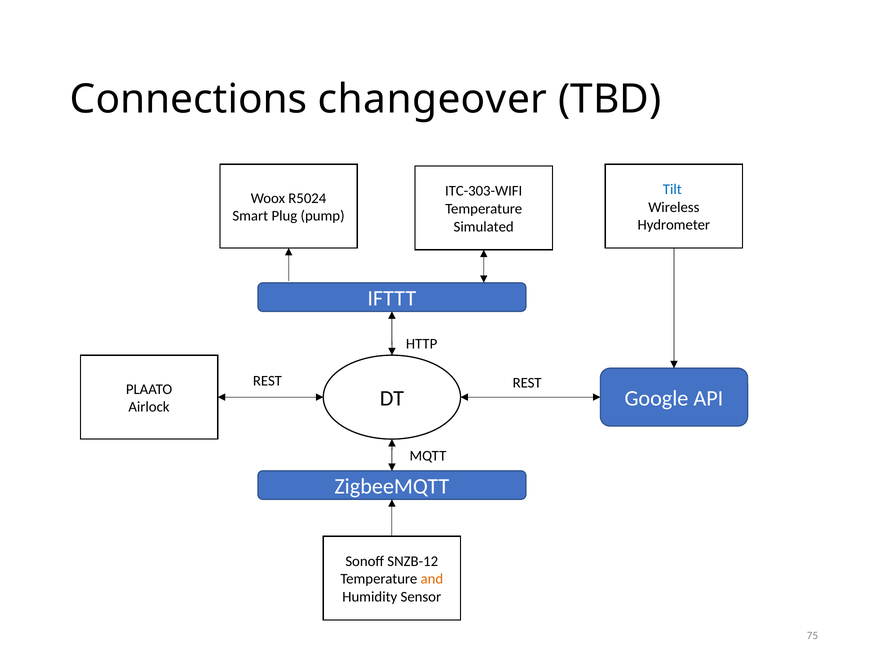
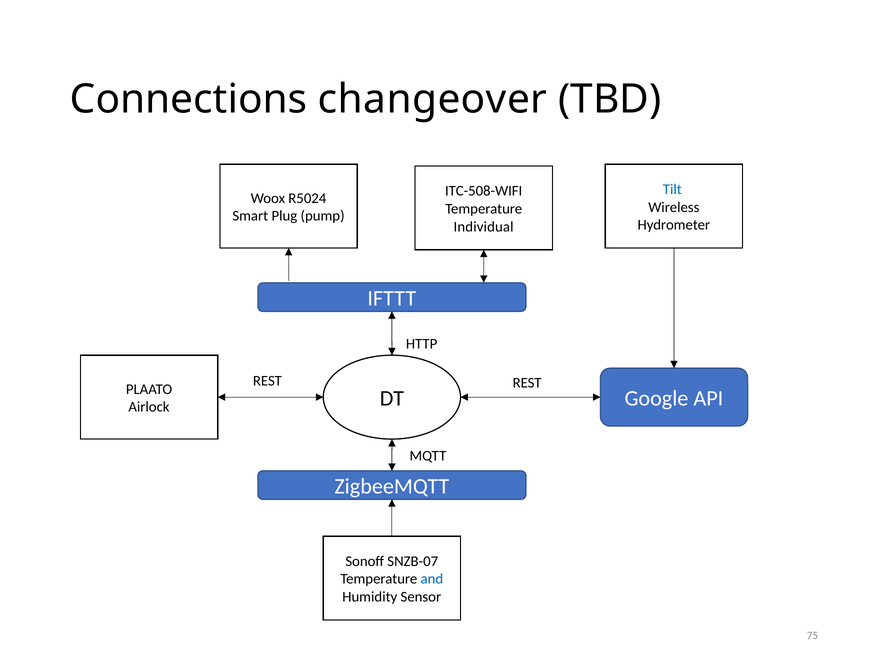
ITC-303-WIFI: ITC-303-WIFI -> ITC-508-WIFI
Simulated: Simulated -> Individual
SNZB-12: SNZB-12 -> SNZB-07
and colour: orange -> blue
